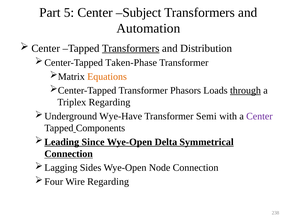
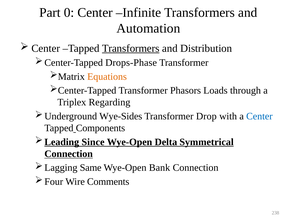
5: 5 -> 0
Subject: Subject -> Infinite
Taken-Phase: Taken-Phase -> Drops-Phase
through underline: present -> none
Wye-Have: Wye-Have -> Wye-Sides
Semi: Semi -> Drop
Center at (259, 116) colour: purple -> blue
Sides: Sides -> Same
Node: Node -> Bank
Wire Regarding: Regarding -> Comments
